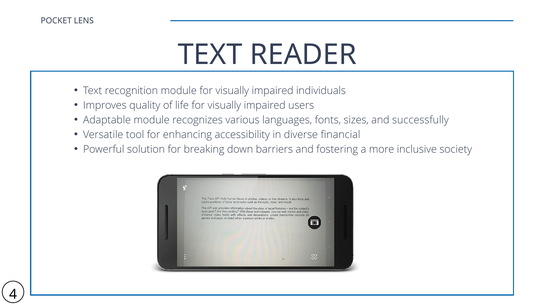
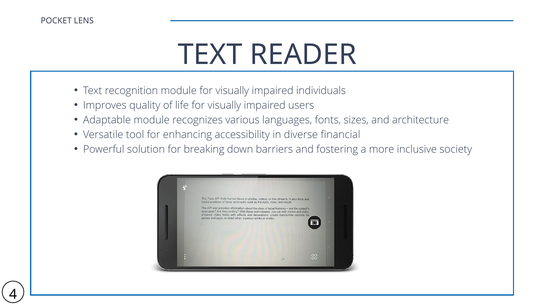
successfully: successfully -> architecture
